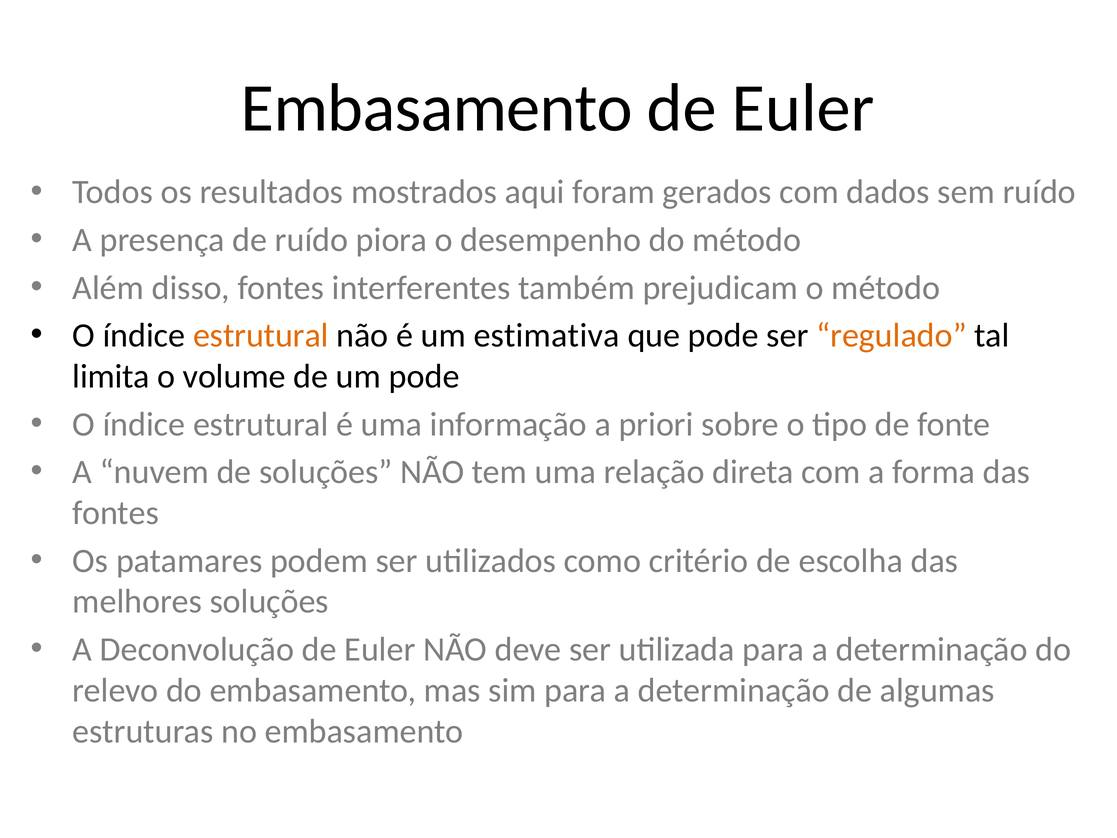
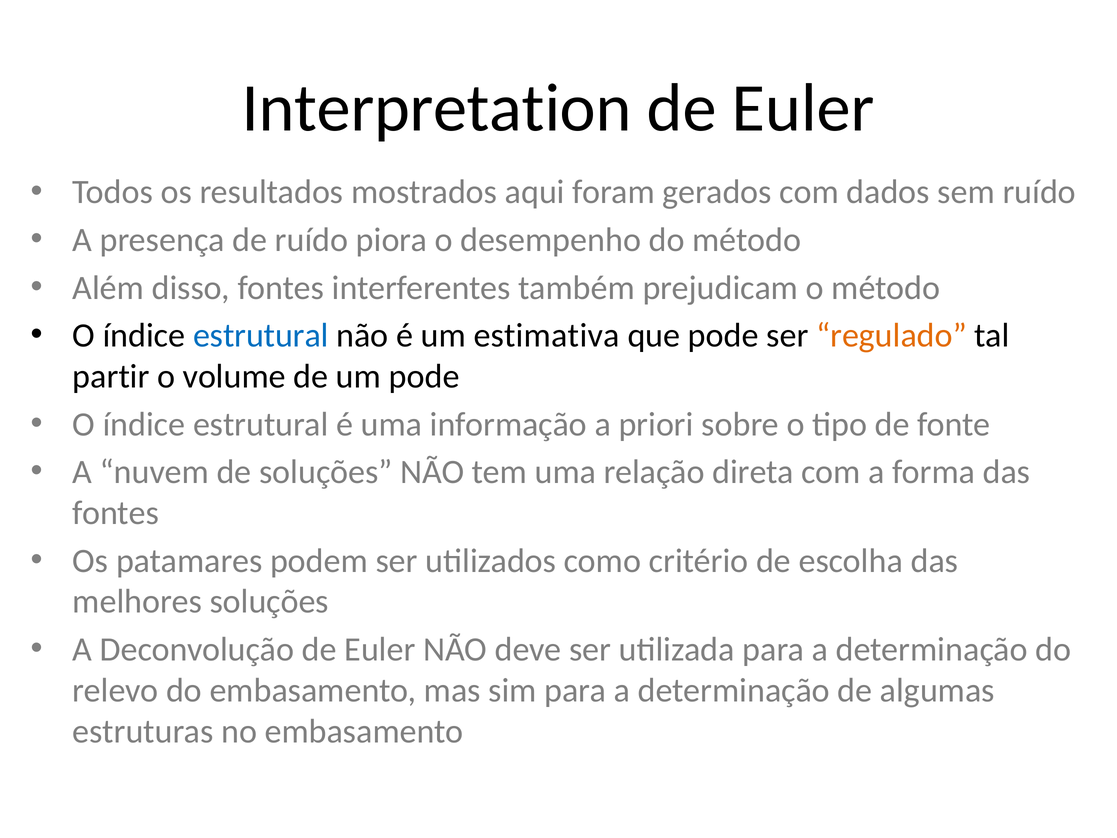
Embasamento at (437, 108): Embasamento -> Interpretation
estrutural at (261, 335) colour: orange -> blue
limita: limita -> partir
